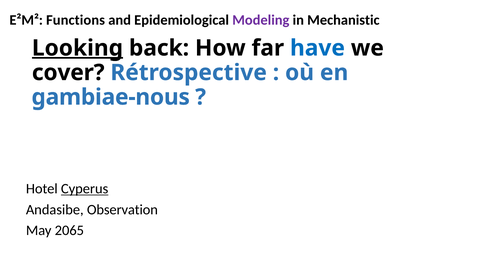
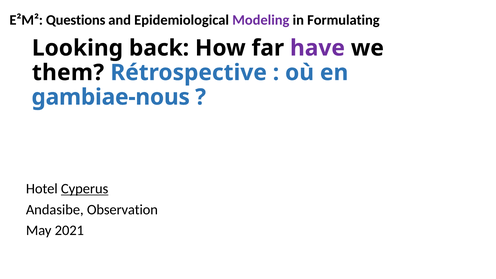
Functions: Functions -> Questions
Mechanistic: Mechanistic -> Formulating
Looking underline: present -> none
have colour: blue -> purple
cover: cover -> them
2065: 2065 -> 2021
